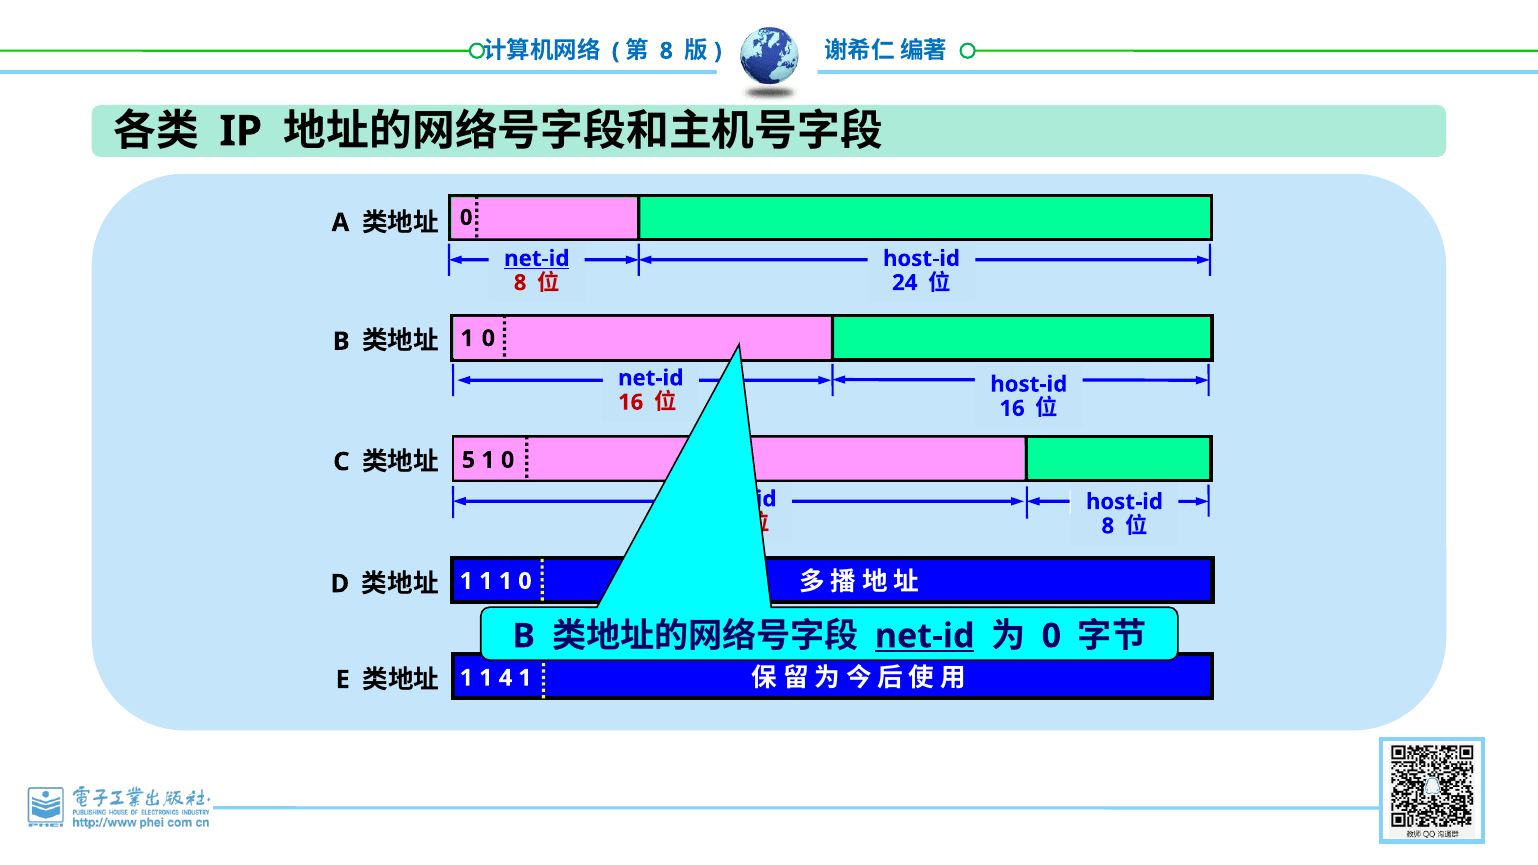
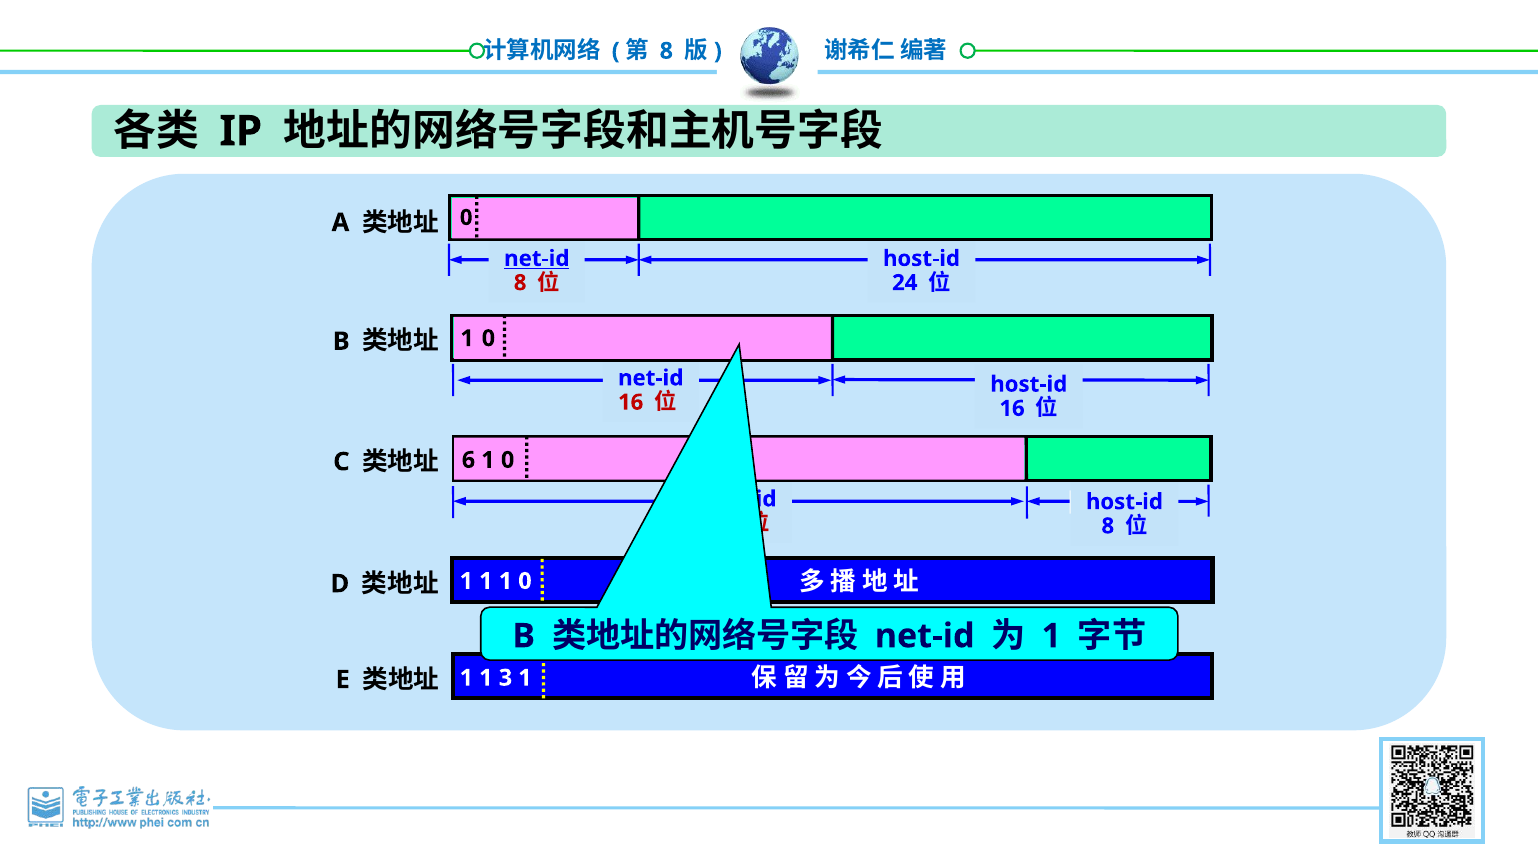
5: 5 -> 6
net-id at (925, 636) underline: present -> none
0 at (1051, 636): 0 -> 1
4: 4 -> 3
